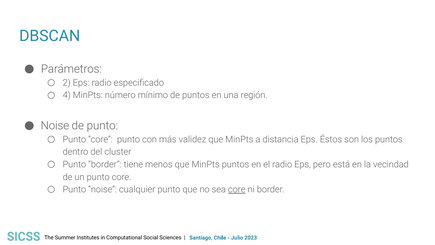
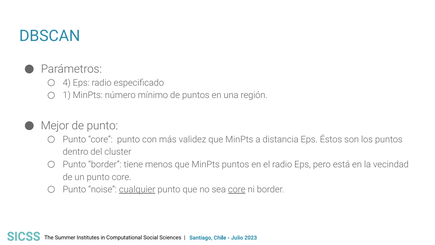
2: 2 -> 4
4: 4 -> 1
Noise at (55, 126): Noise -> Mejor
cualquier underline: none -> present
